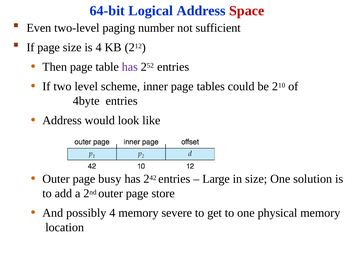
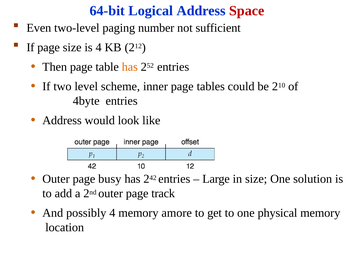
has at (130, 67) colour: purple -> orange
store: store -> track
severe: severe -> amore
